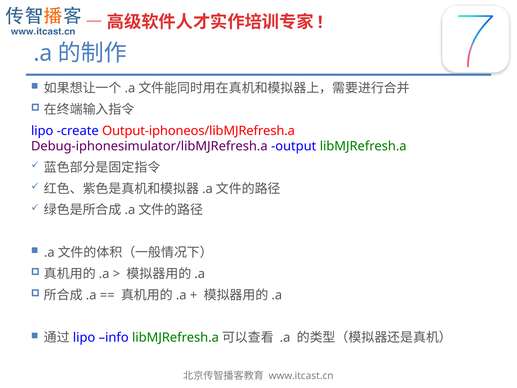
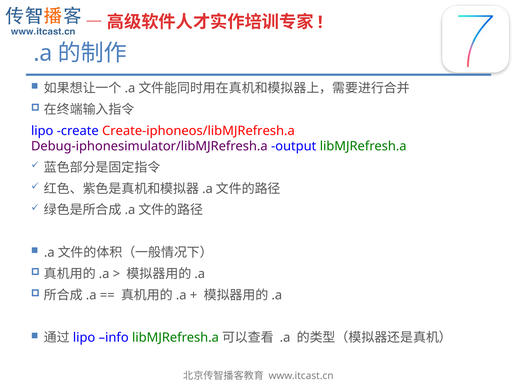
Output-iphoneos/libMJRefresh.a: Output-iphoneos/libMJRefresh.a -> Create-iphoneos/libMJRefresh.a
